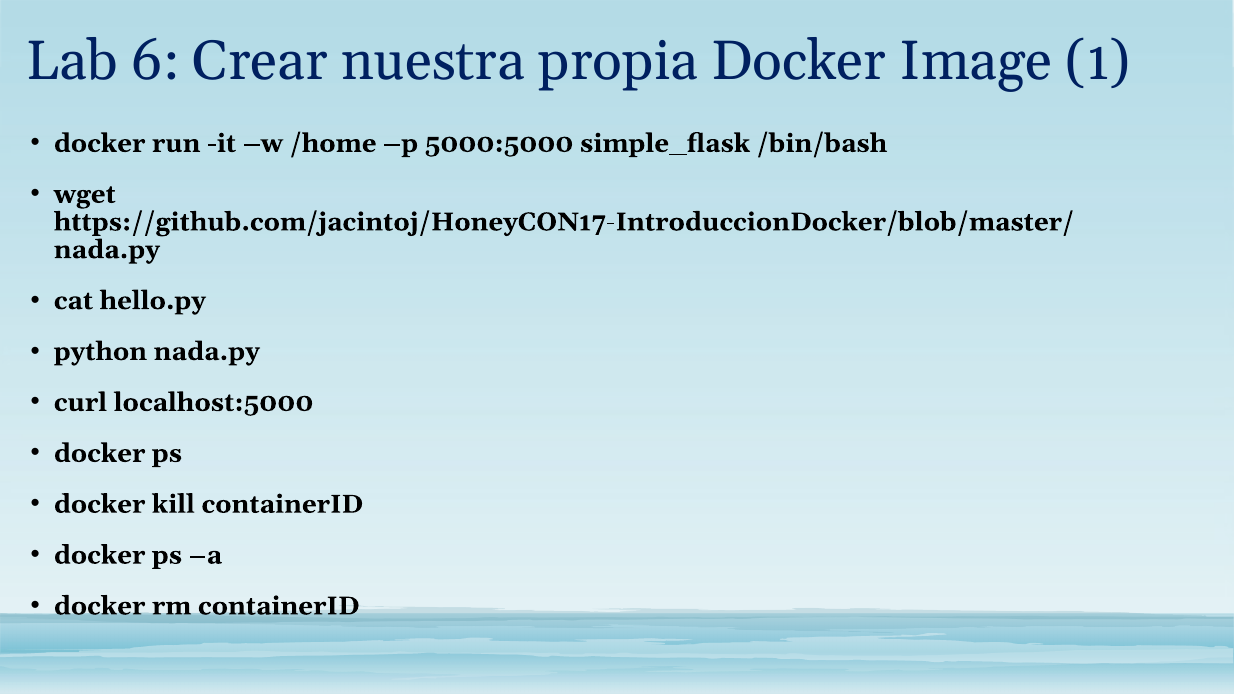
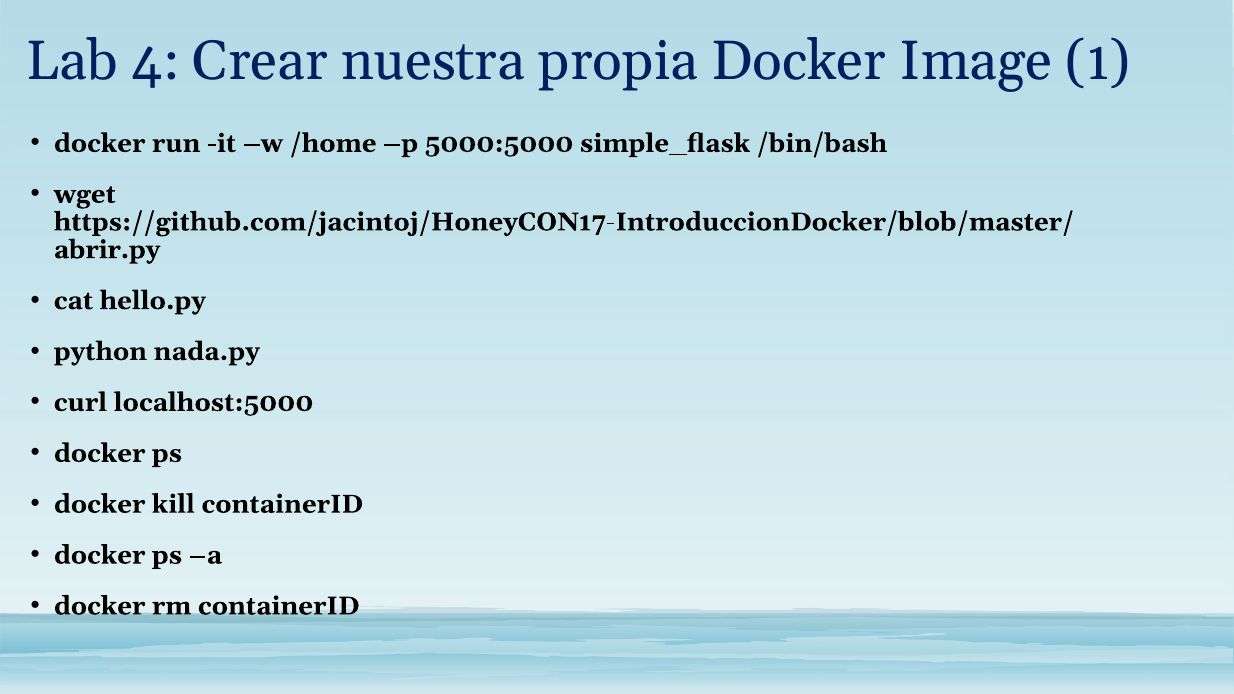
6: 6 -> 4
nada.py at (107, 250): nada.py -> abrir.py
